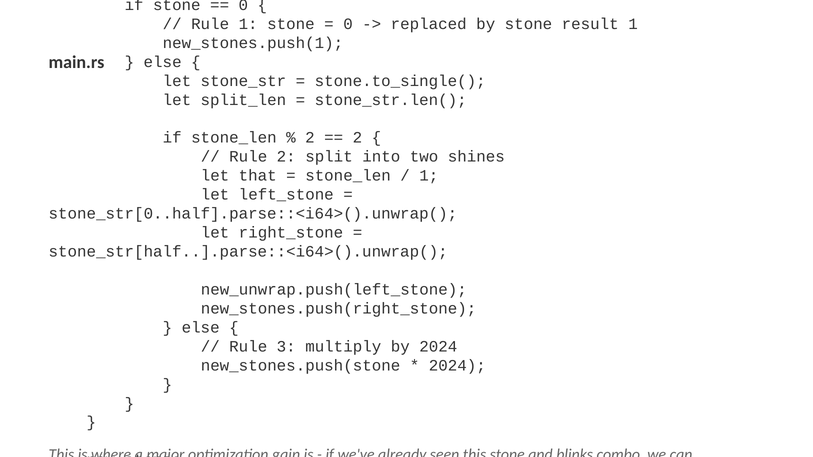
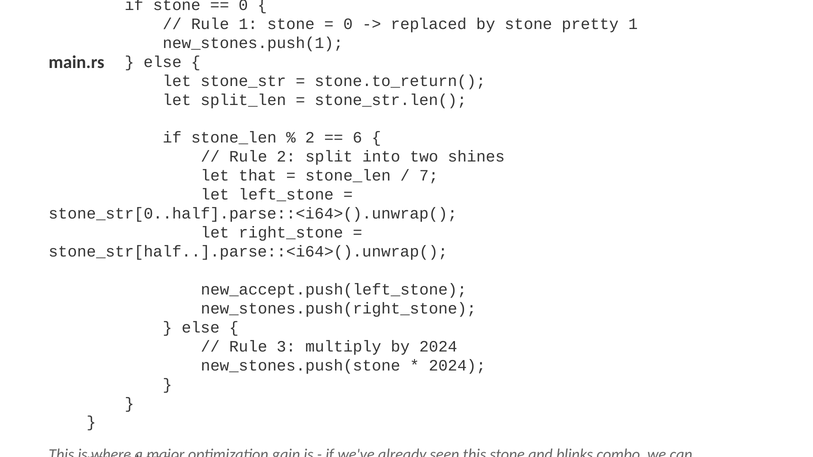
stone result: result -> pretty
stone.to_single(: stone.to_single( -> stone.to_return(
2 at (357, 138): 2 -> 6
1 at (429, 176): 1 -> 7
new_unwrap.push(left_stone: new_unwrap.push(left_stone -> new_accept.push(left_stone
